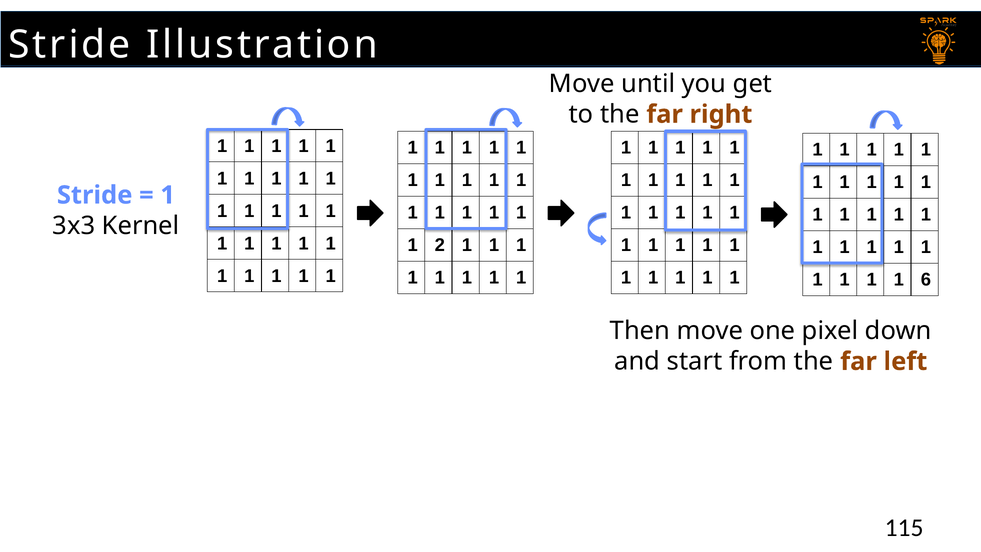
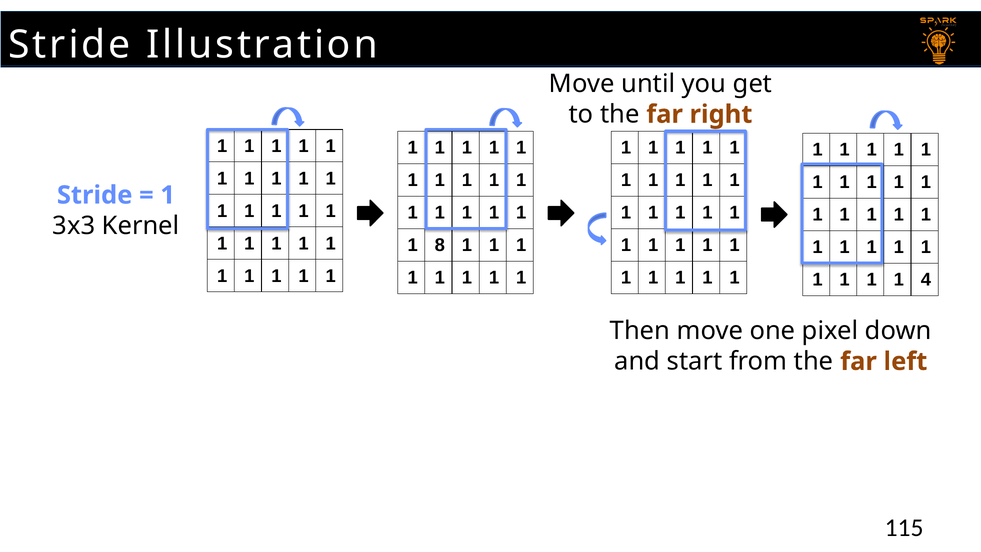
2: 2 -> 8
6: 6 -> 4
